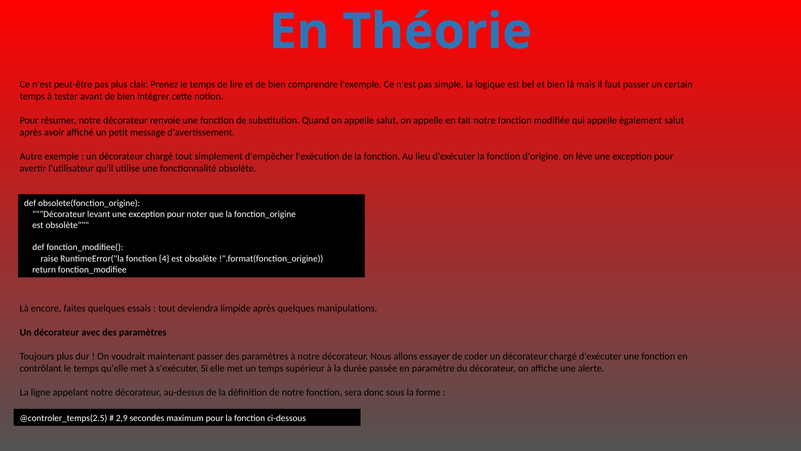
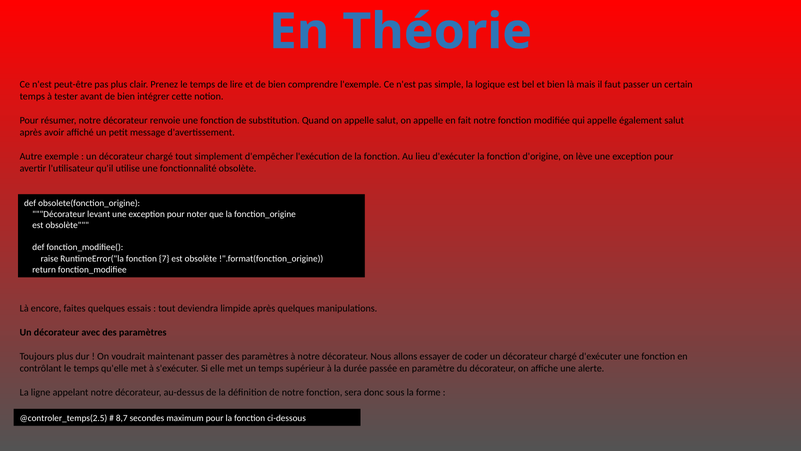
4: 4 -> 7
2,9: 2,9 -> 8,7
